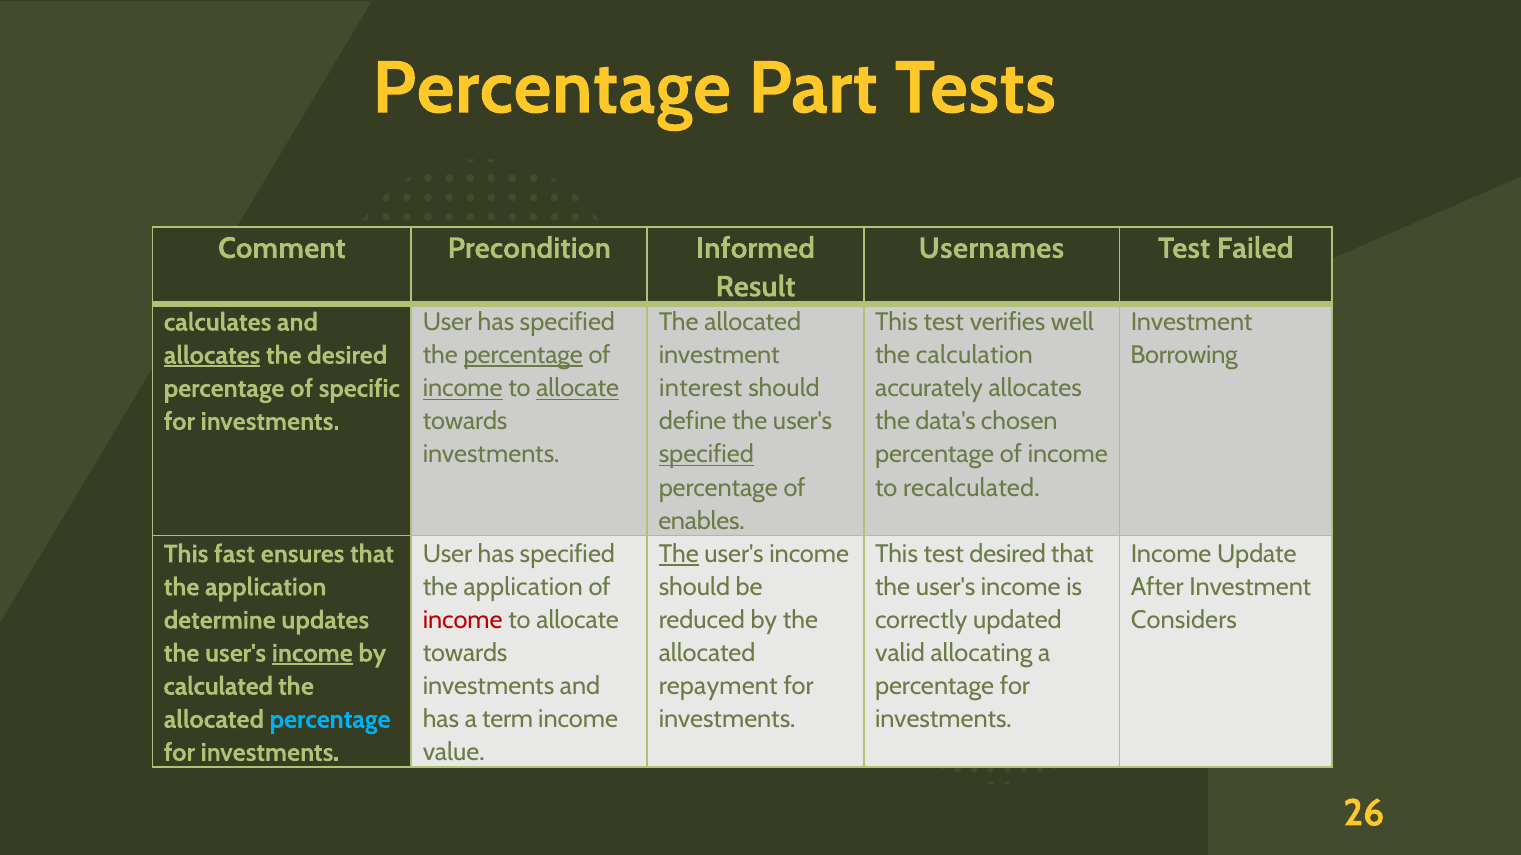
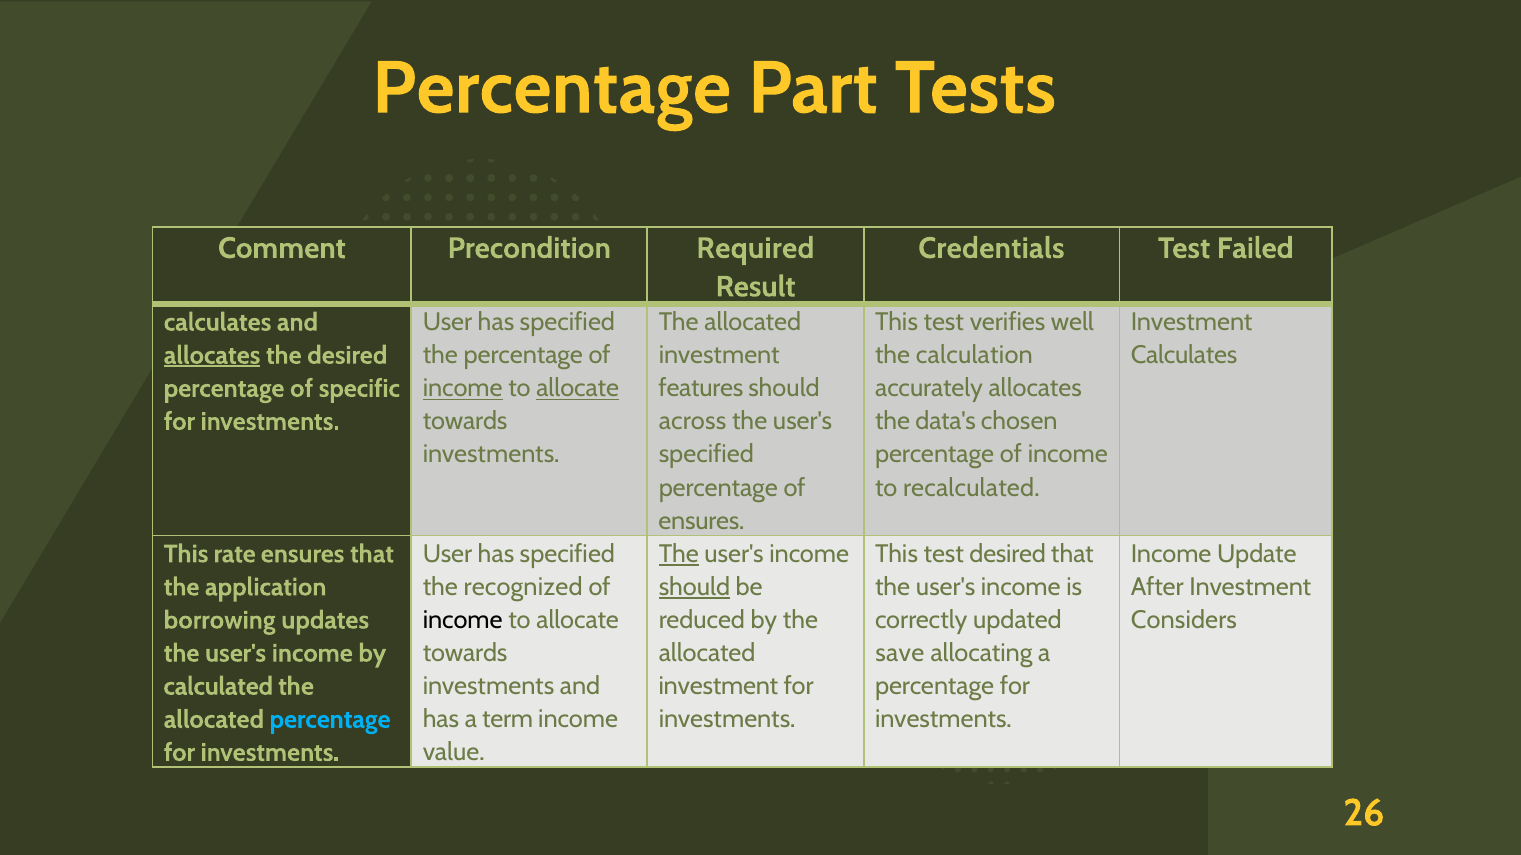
Informed: Informed -> Required
Usernames: Usernames -> Credentials
percentage at (523, 356) underline: present -> none
Borrowing at (1184, 356): Borrowing -> Calculates
interest: interest -> features
define: define -> across
specified at (706, 455) underline: present -> none
enables at (701, 521): enables -> ensures
fast: fast -> rate
application at (523, 587): application -> recognized
should at (694, 587) underline: none -> present
determine: determine -> borrowing
income at (463, 621) colour: red -> black
income at (312, 654) underline: present -> none
valid: valid -> save
repayment at (718, 687): repayment -> investment
